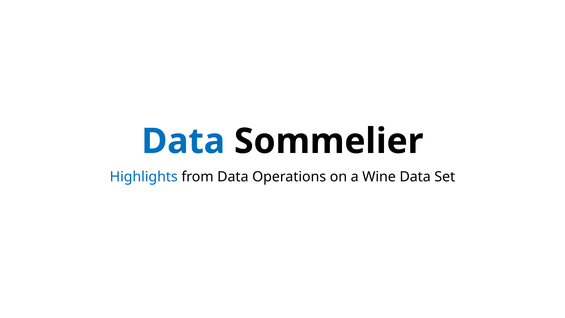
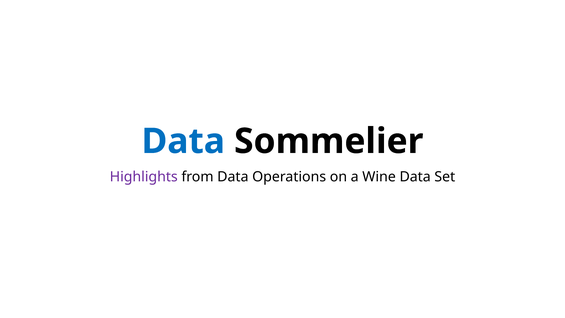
Highlights colour: blue -> purple
